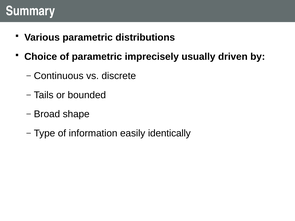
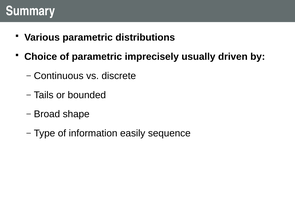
identically: identically -> sequence
